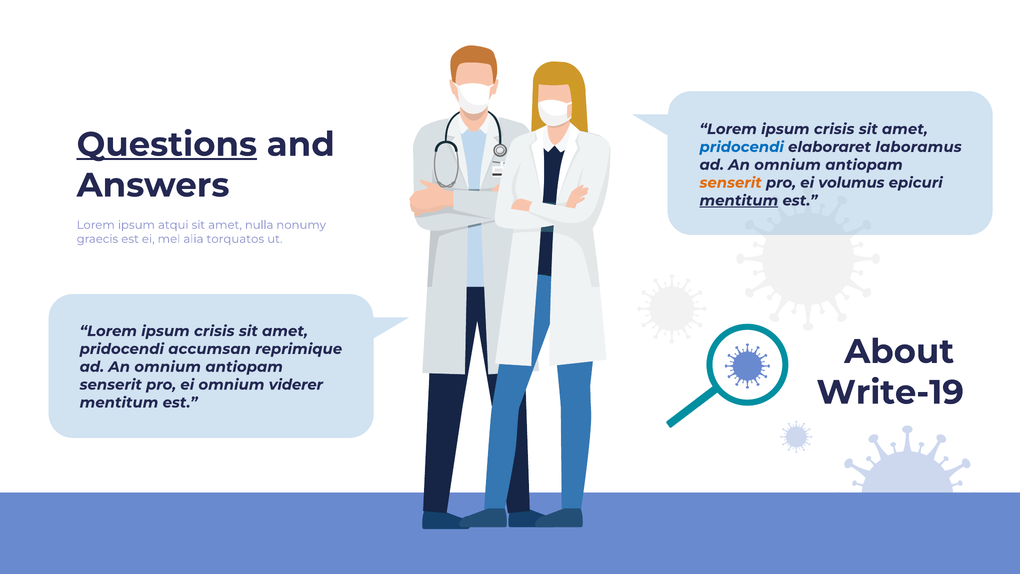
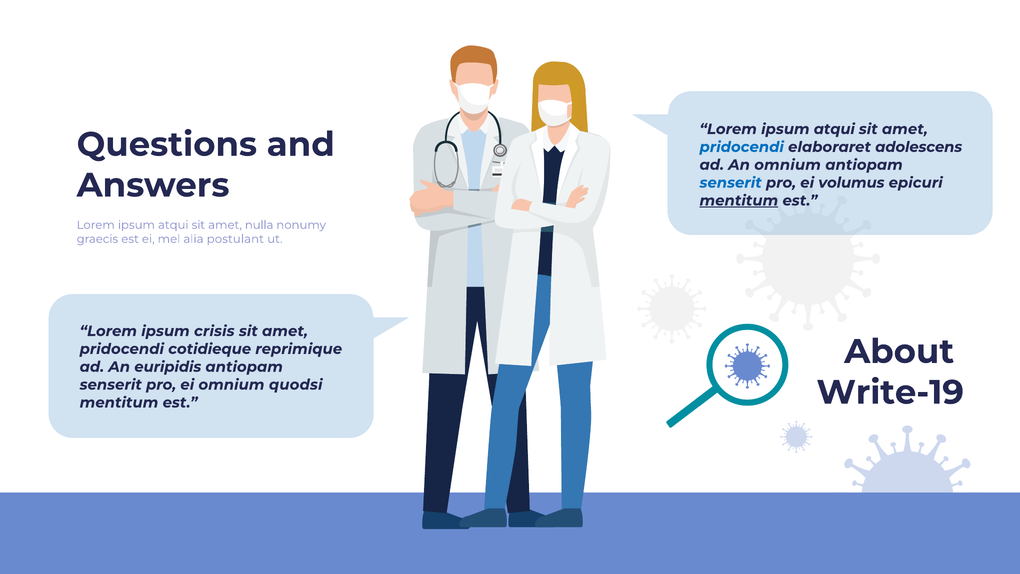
crisis at (834, 129): crisis -> atqui
Questions underline: present -> none
laboramus: laboramus -> adolescens
senserit at (731, 183) colour: orange -> blue
torquatos: torquatos -> postulant
accumsan: accumsan -> cotidieque
omnium at (168, 367): omnium -> euripidis
viderer: viderer -> quodsi
